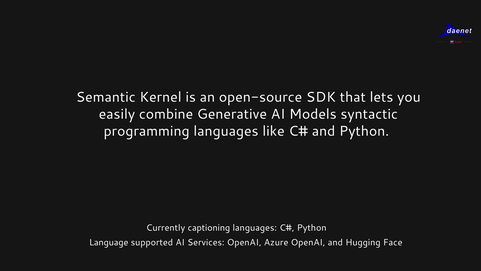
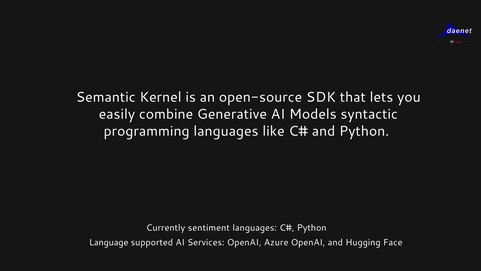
captioning: captioning -> sentiment
